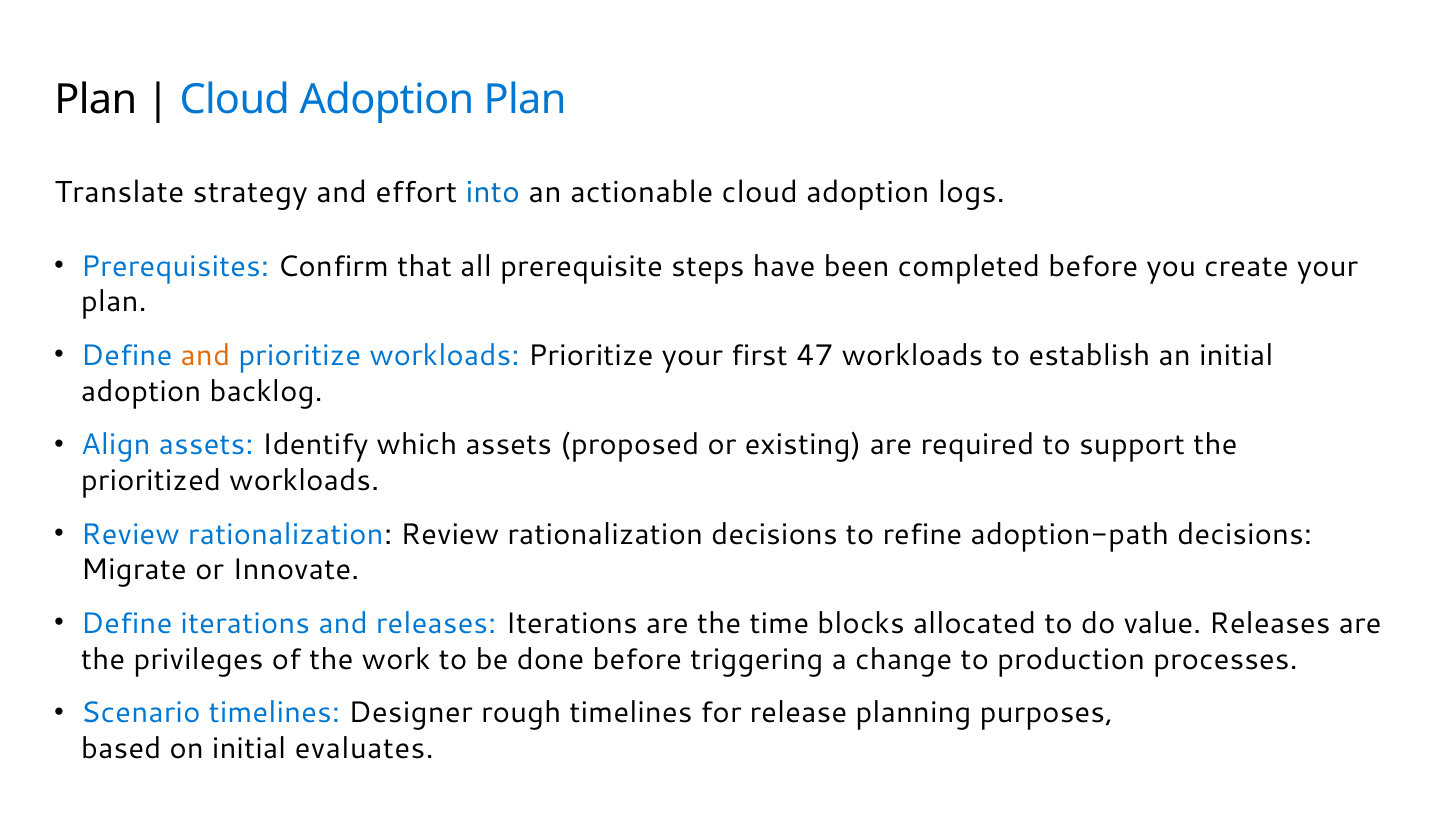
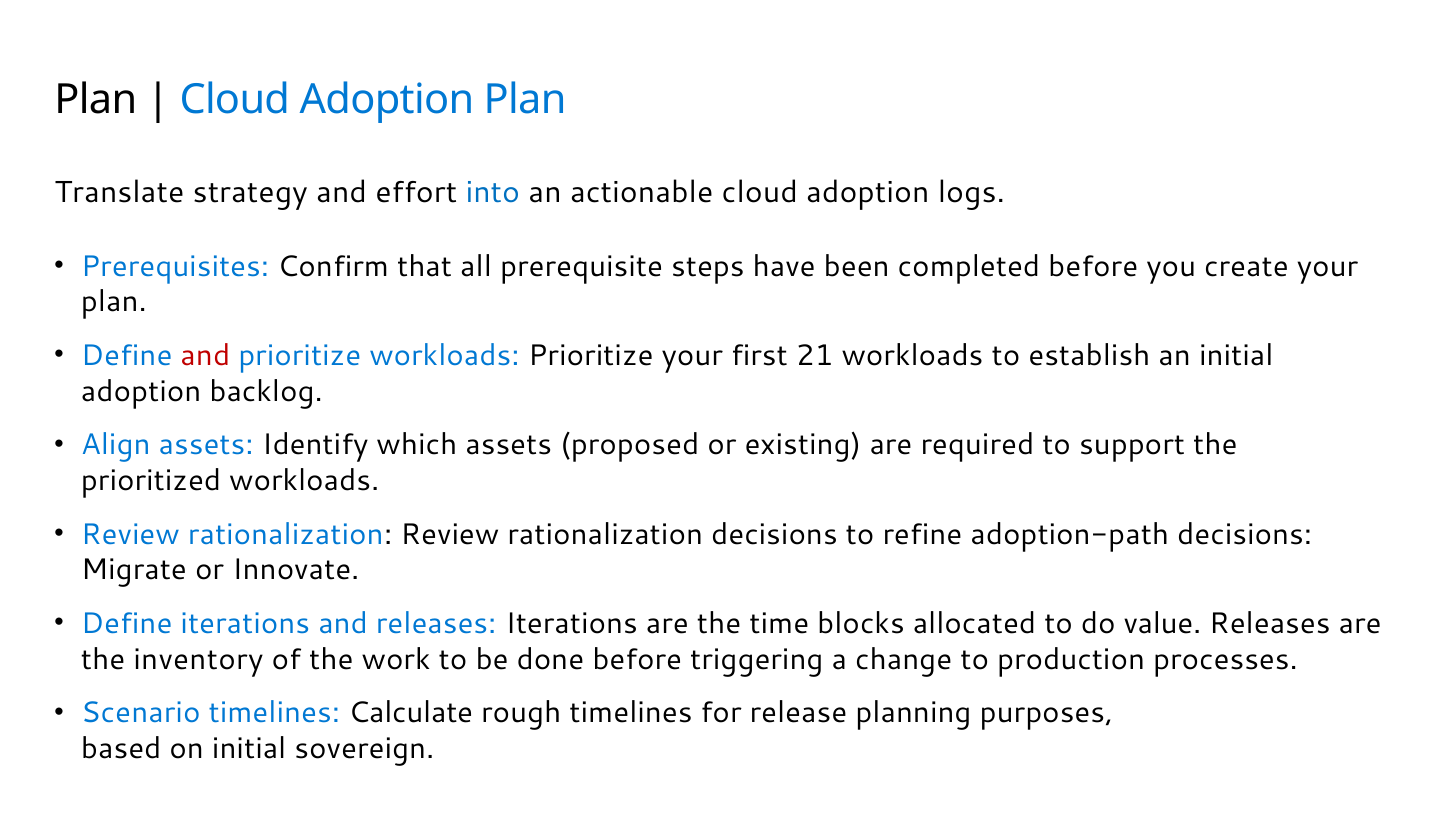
and at (205, 356) colour: orange -> red
47: 47 -> 21
privileges: privileges -> inventory
Designer: Designer -> Calculate
evaluates: evaluates -> sovereign
